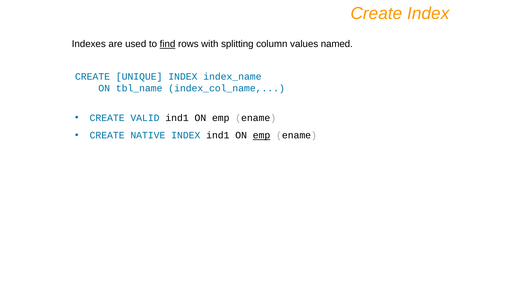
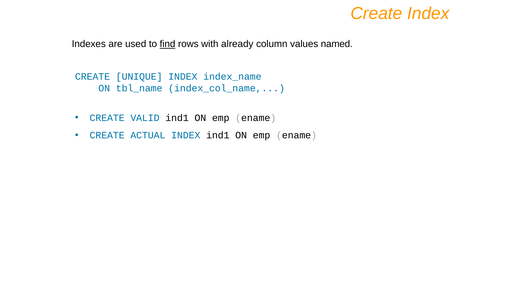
splitting: splitting -> already
NATIVE: NATIVE -> ACTUAL
emp at (262, 135) underline: present -> none
